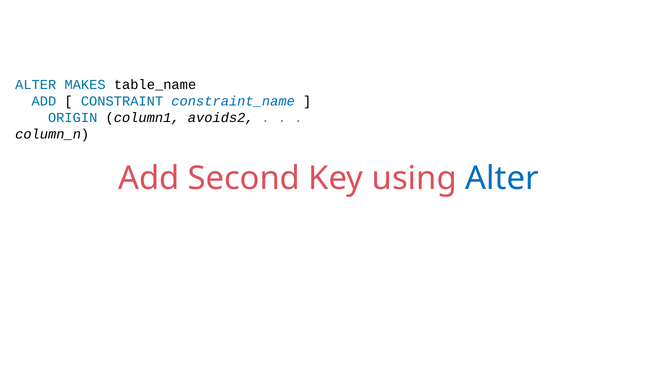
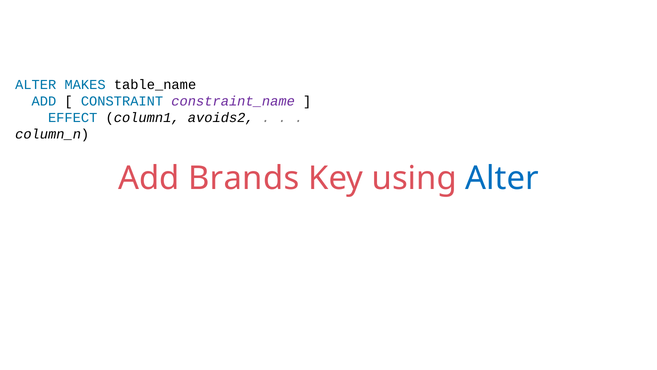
constraint_name colour: blue -> purple
ORIGIN: ORIGIN -> EFFECT
Second: Second -> Brands
